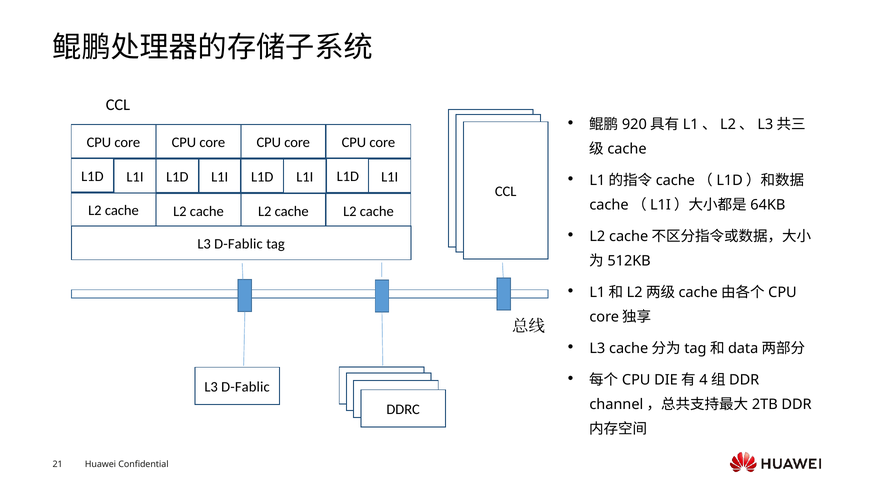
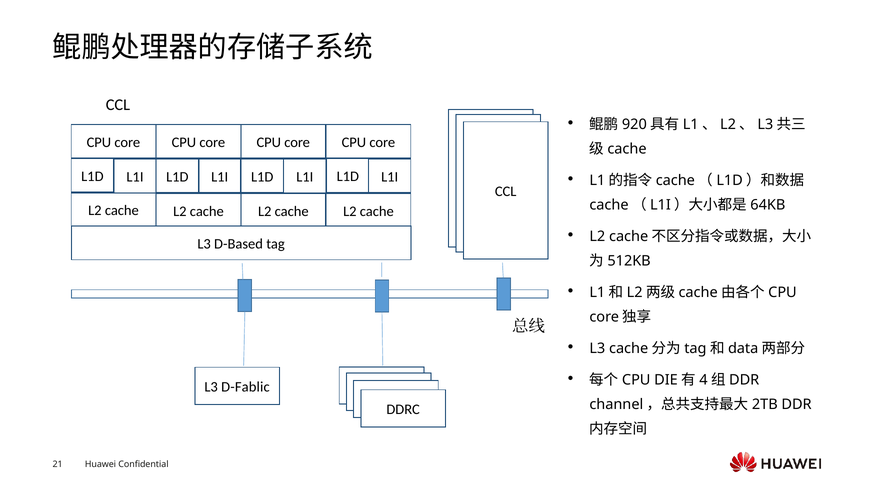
D-Fablic at (238, 244): D-Fablic -> D-Based
